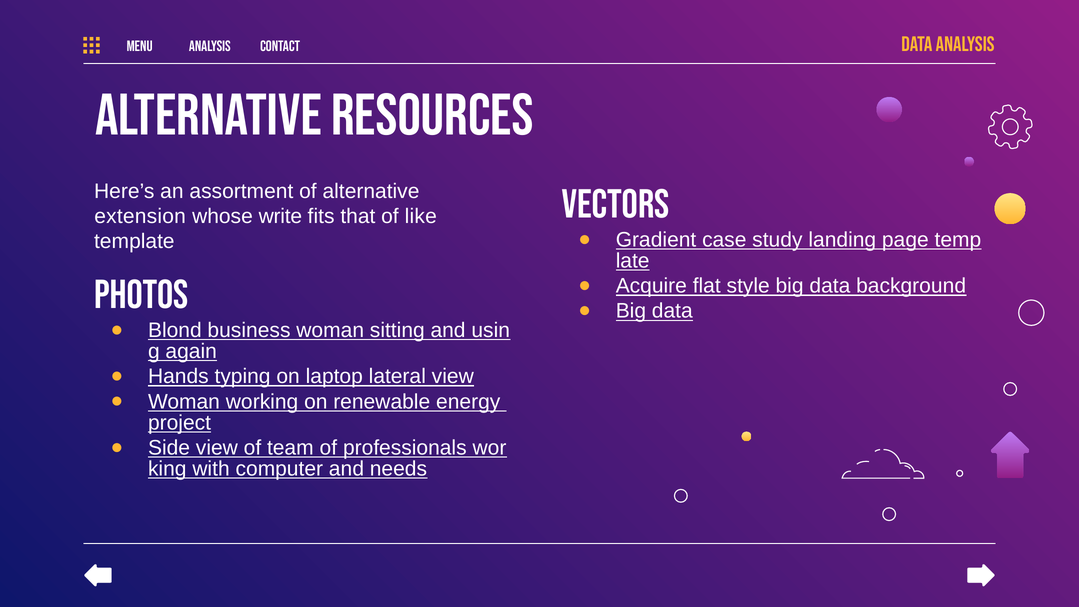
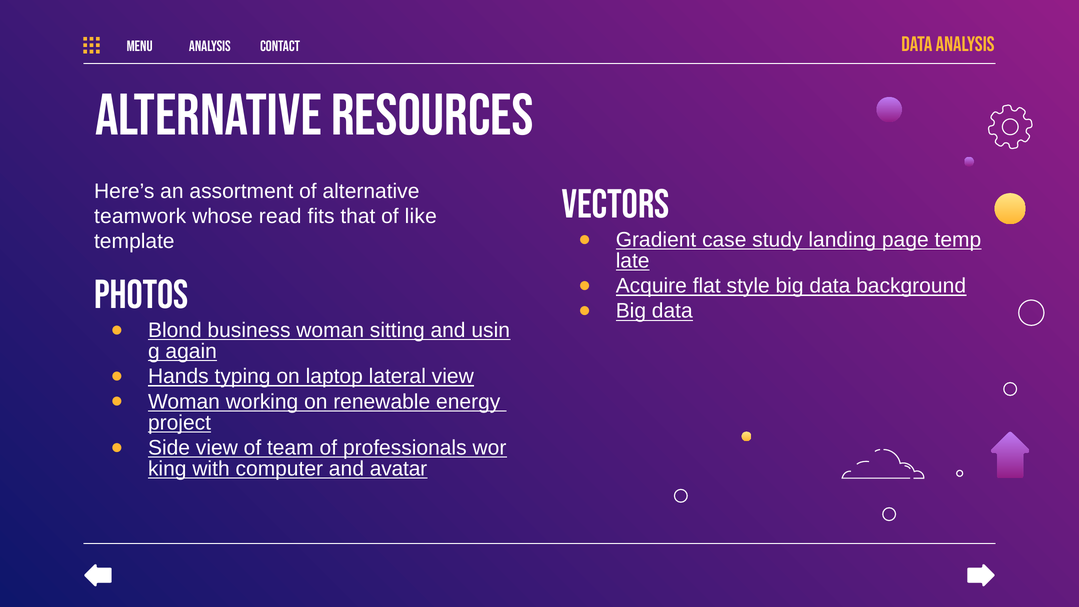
extension: extension -> teamwork
write: write -> read
needs: needs -> avatar
